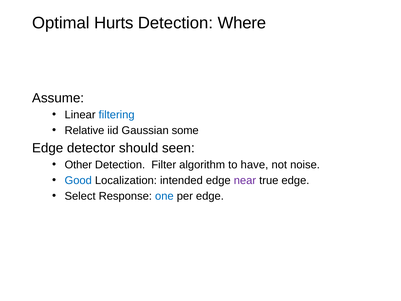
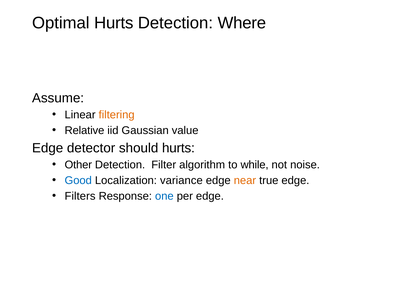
filtering colour: blue -> orange
some: some -> value
should seen: seen -> hurts
have: have -> while
intended: intended -> variance
near colour: purple -> orange
Select: Select -> Filters
